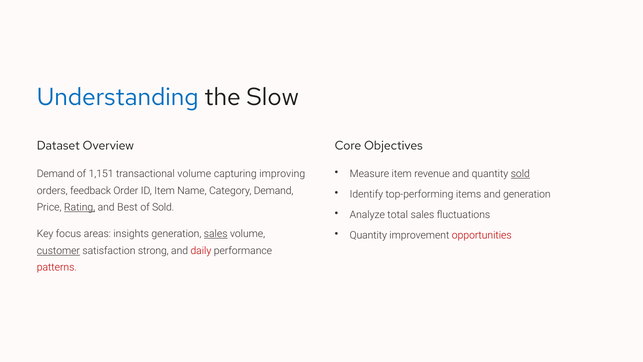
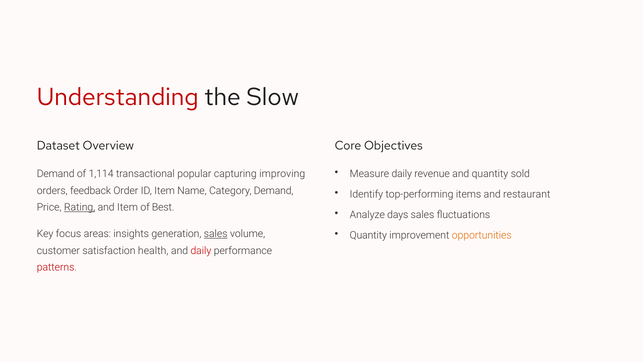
Understanding colour: blue -> red
Measure item: item -> daily
sold at (520, 174) underline: present -> none
1,151: 1,151 -> 1,114
transactional volume: volume -> popular
and generation: generation -> restaurant
and Best: Best -> Item
of Sold: Sold -> Best
total: total -> days
opportunities colour: red -> orange
customer underline: present -> none
strong: strong -> health
